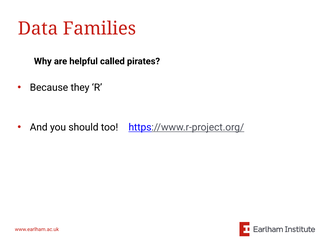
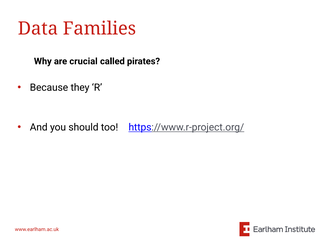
helpful: helpful -> crucial
